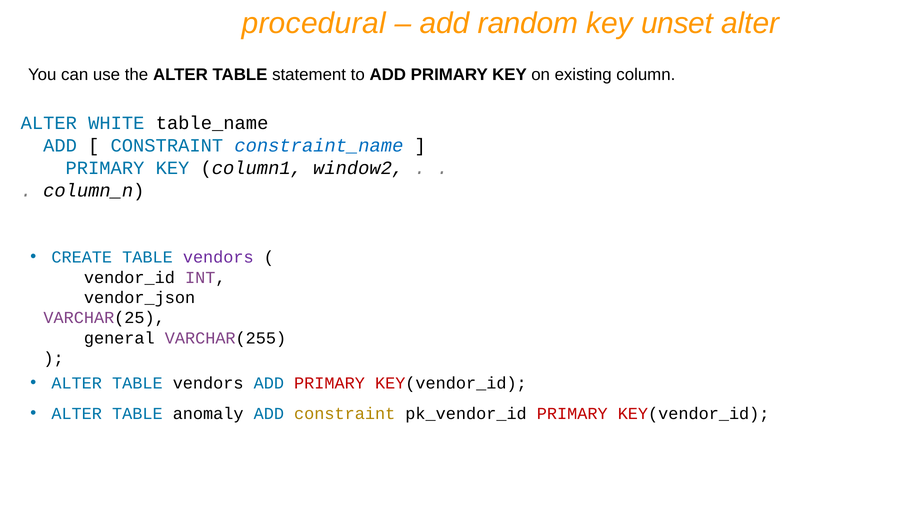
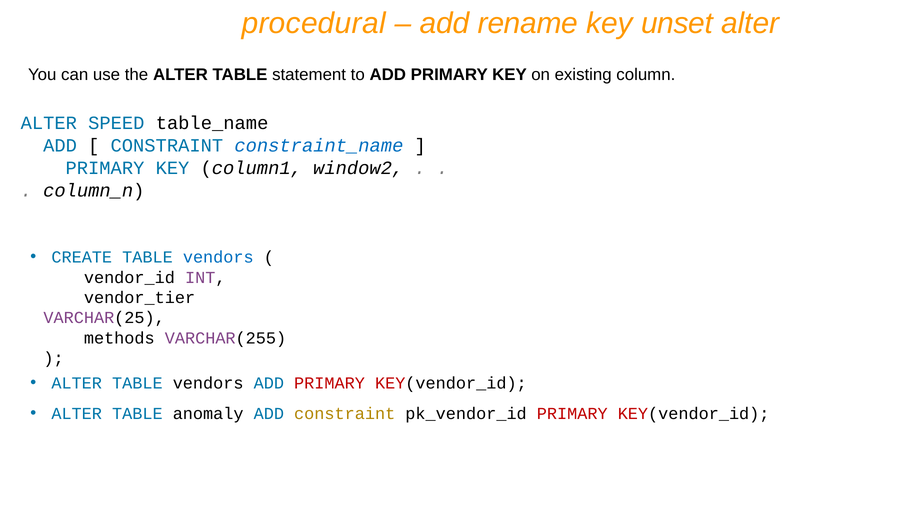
random: random -> rename
WHITE: WHITE -> SPEED
vendors at (218, 258) colour: purple -> blue
vendor_json: vendor_json -> vendor_tier
general: general -> methods
